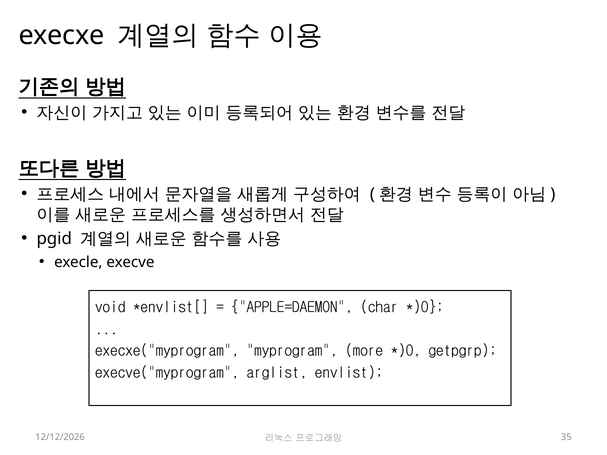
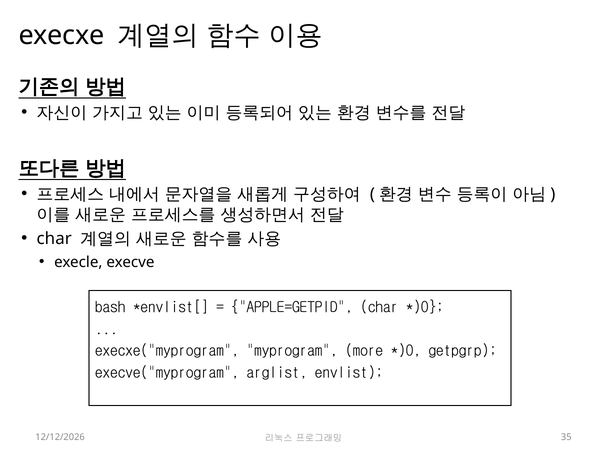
pgid at (54, 239): pgid -> char
void: void -> bash
APPLE=DAEMON: APPLE=DAEMON -> APPLE=GETPID
